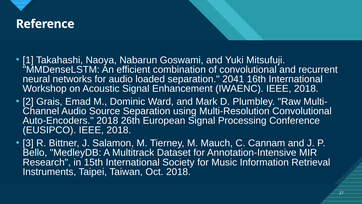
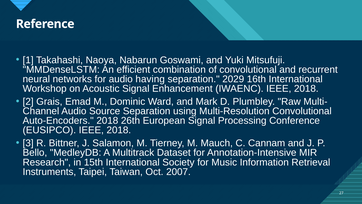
loaded: loaded -> having
2041: 2041 -> 2029
Oct 2018: 2018 -> 2007
